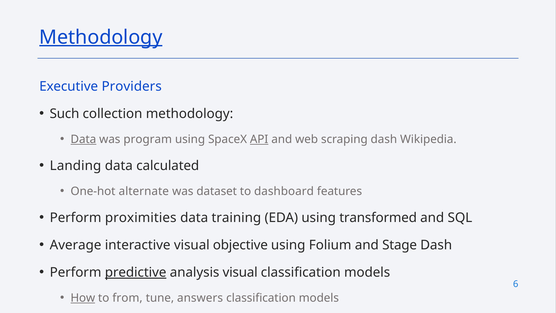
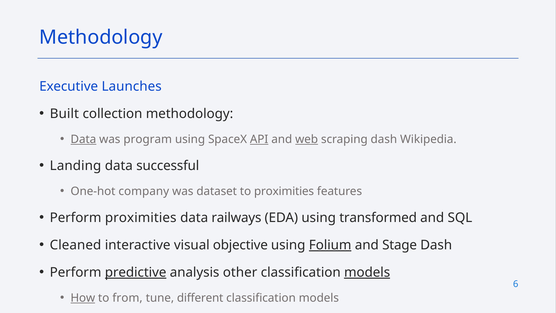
Methodology at (101, 37) underline: present -> none
Providers: Providers -> Launches
Such: Such -> Built
web underline: none -> present
calculated: calculated -> successful
alternate: alternate -> company
to dashboard: dashboard -> proximities
training: training -> railways
Average: Average -> Cleaned
Folium underline: none -> present
analysis visual: visual -> other
models at (367, 272) underline: none -> present
answers: answers -> different
